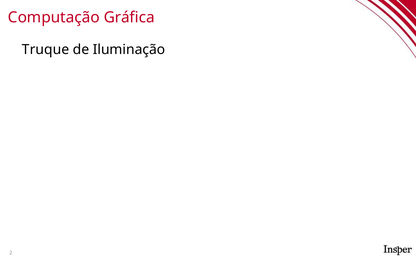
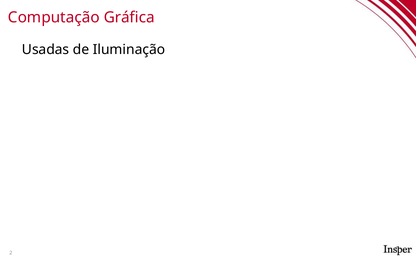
Truque: Truque -> Usadas
